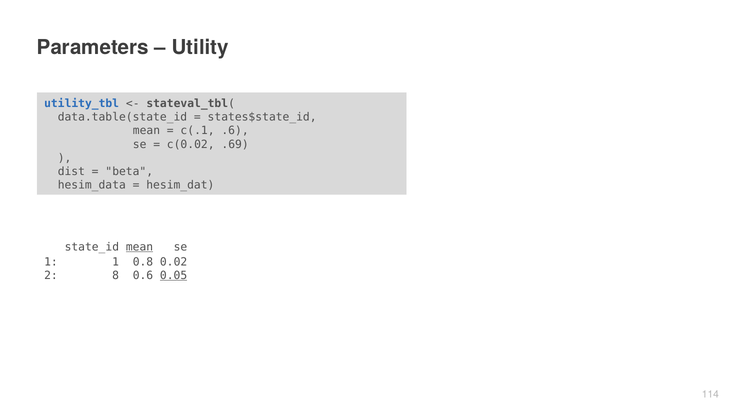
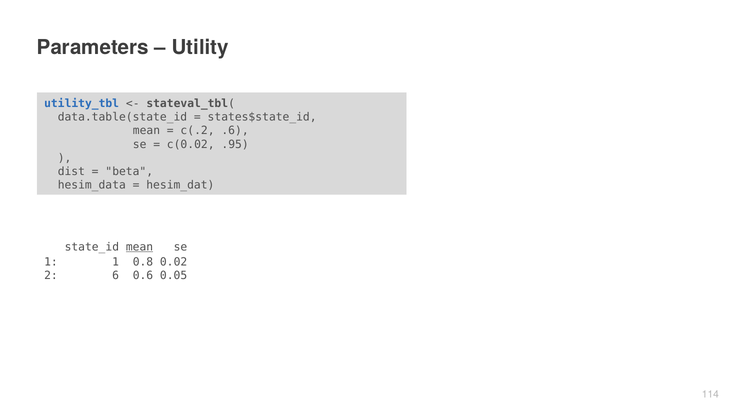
c(.1: c(.1 -> c(.2
.69: .69 -> .95
8: 8 -> 6
0.05 underline: present -> none
